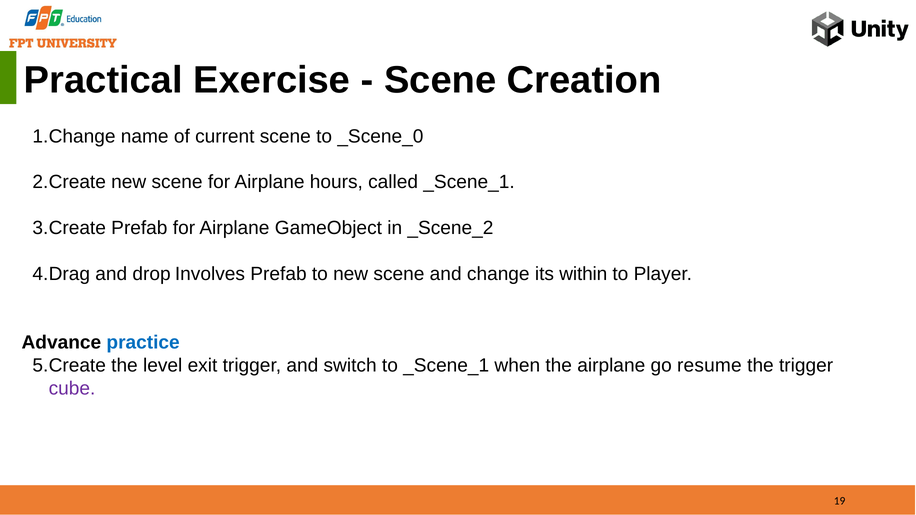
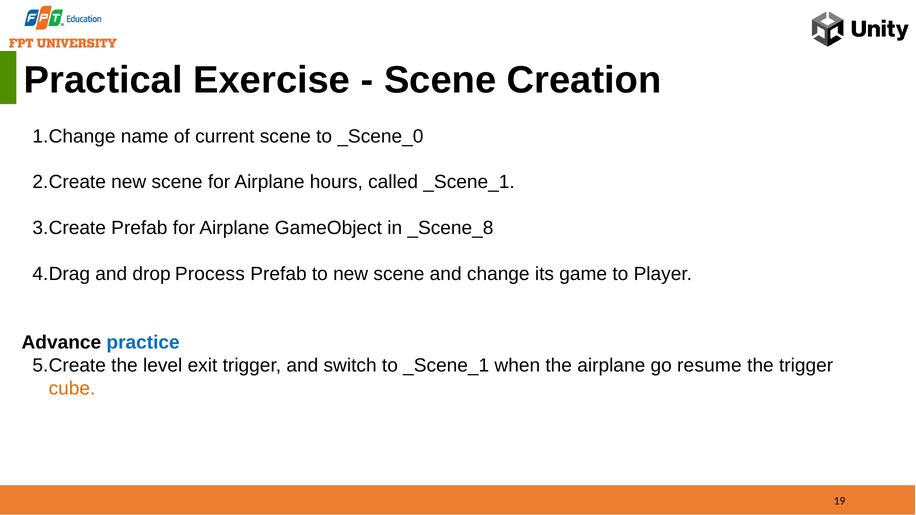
_Scene_2: _Scene_2 -> _Scene_8
Involves: Involves -> Process
within: within -> game
cube colour: purple -> orange
